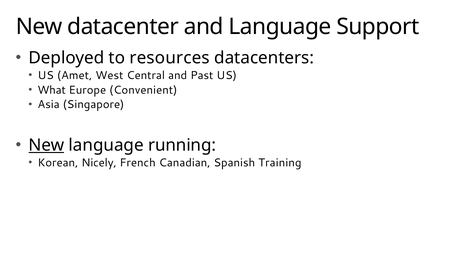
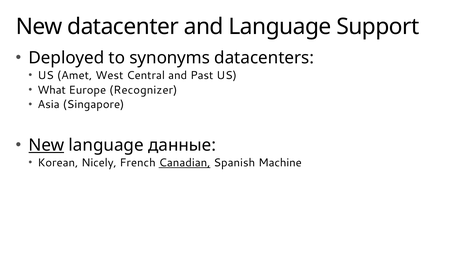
resources: resources -> synonyms
Convenient: Convenient -> Recognizer
running: running -> данные
Canadian underline: none -> present
Training: Training -> Machine
